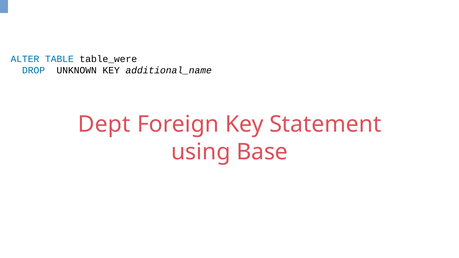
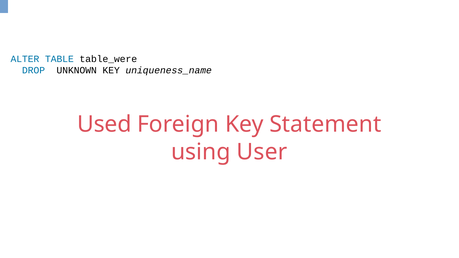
additional_name: additional_name -> uniqueness_name
Dept: Dept -> Used
Base: Base -> User
